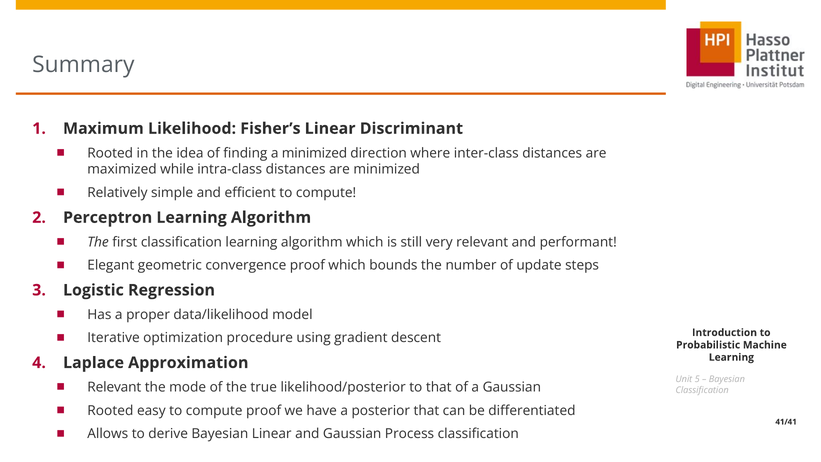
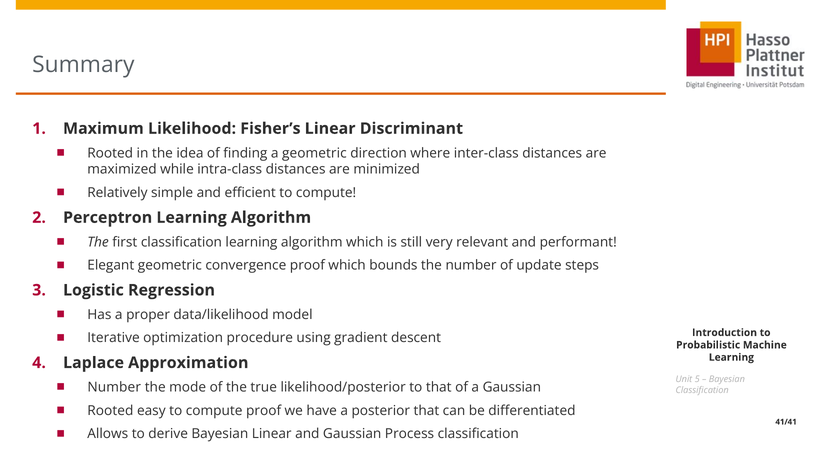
a minimized: minimized -> geometric
Relevant at (114, 387): Relevant -> Number
